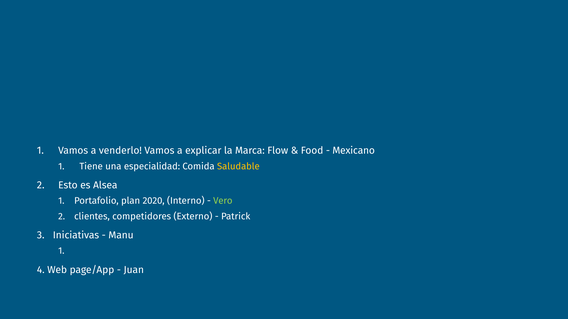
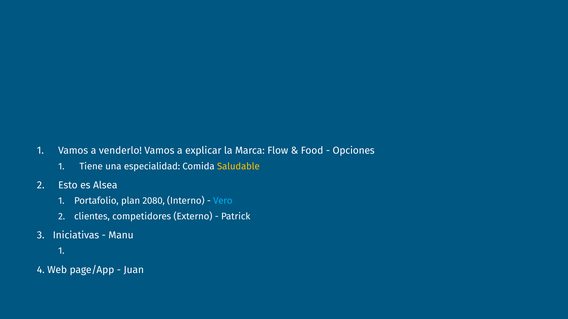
Mexicano: Mexicano -> Opciones
2020: 2020 -> 2080
Vero colour: light green -> light blue
